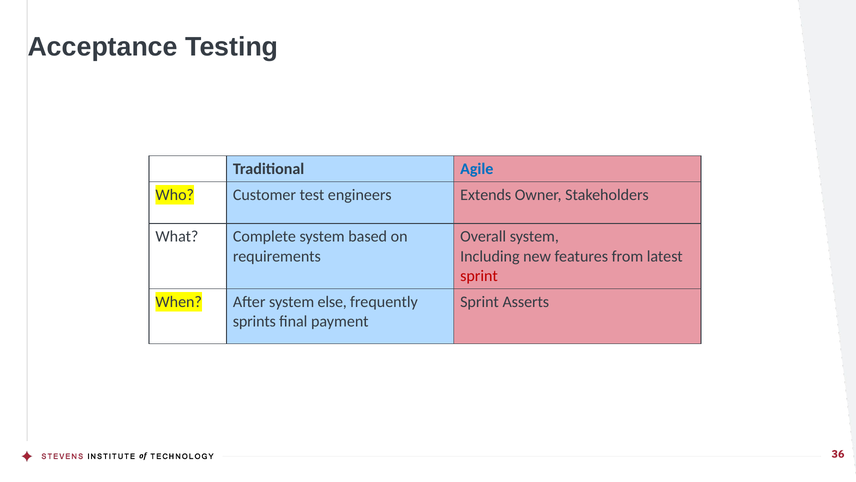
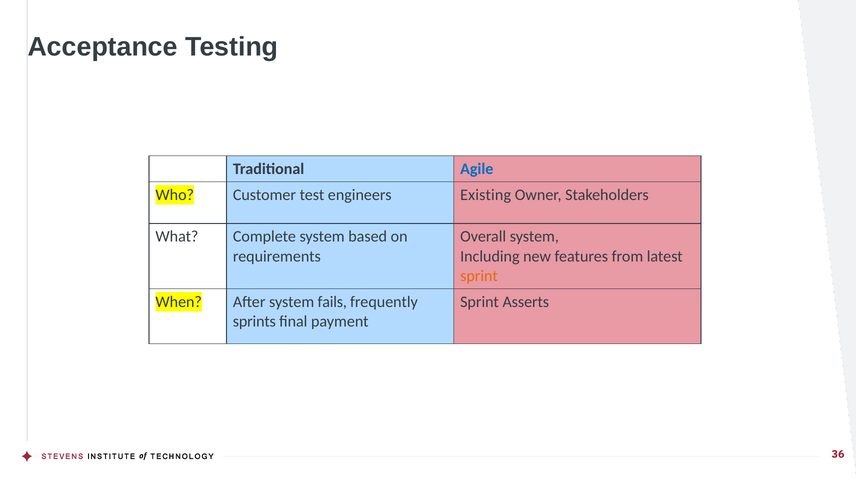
Extends: Extends -> Existing
sprint at (479, 276) colour: red -> orange
else: else -> fails
